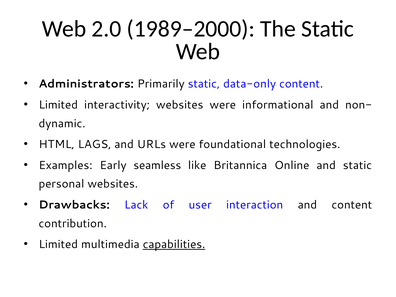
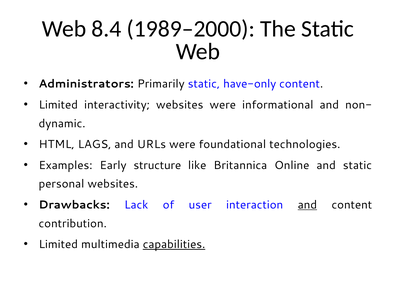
2.0: 2.0 -> 8.4
data-only: data-only -> have-only
seamless: seamless -> structure
and at (307, 205) underline: none -> present
